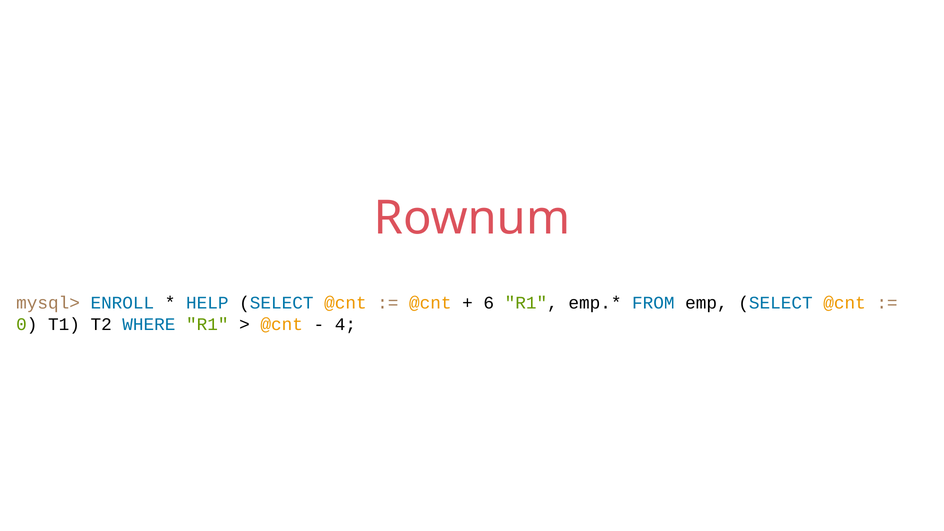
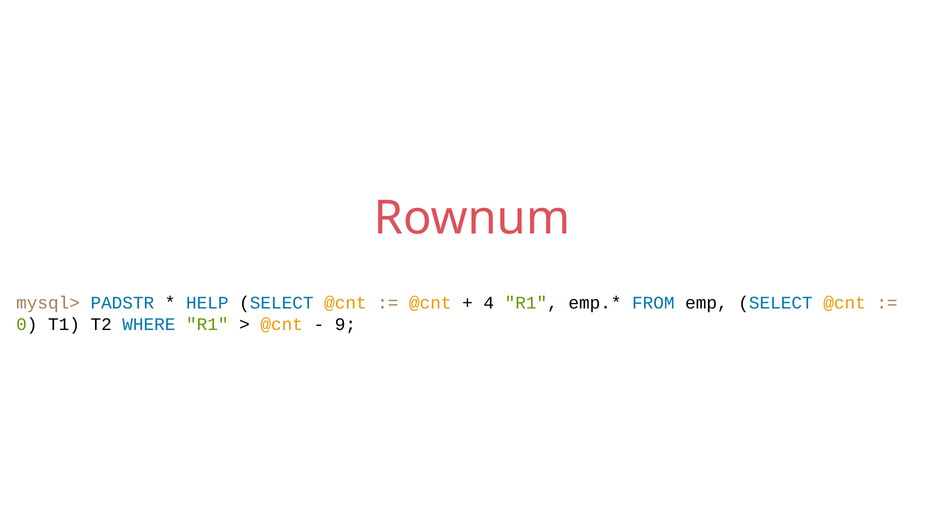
ENROLL: ENROLL -> PADSTR
6: 6 -> 4
4: 4 -> 9
